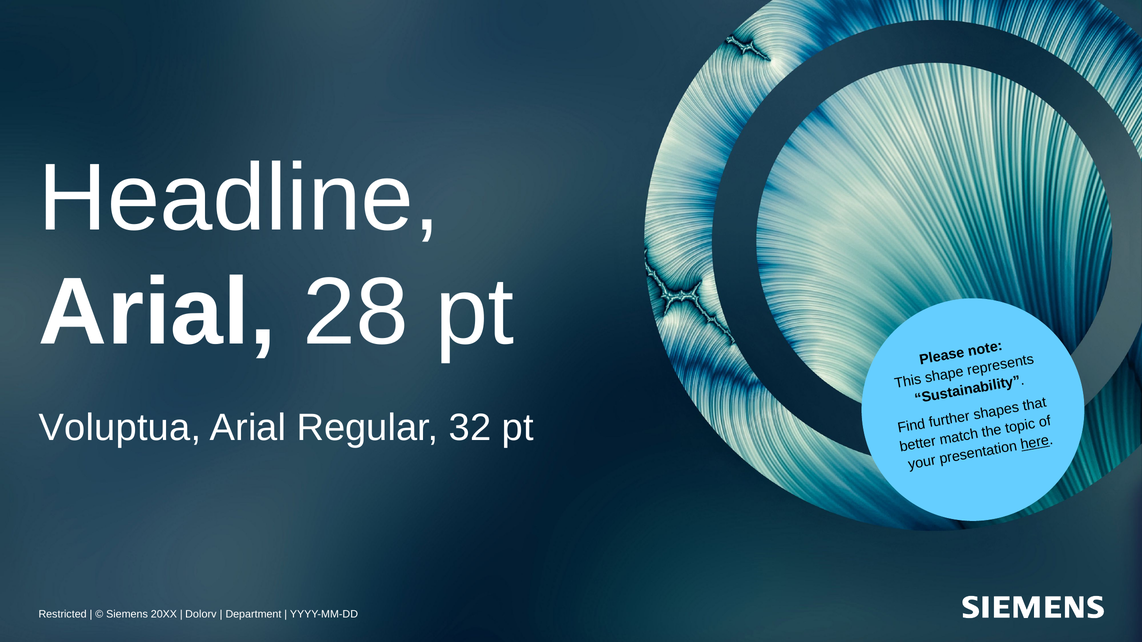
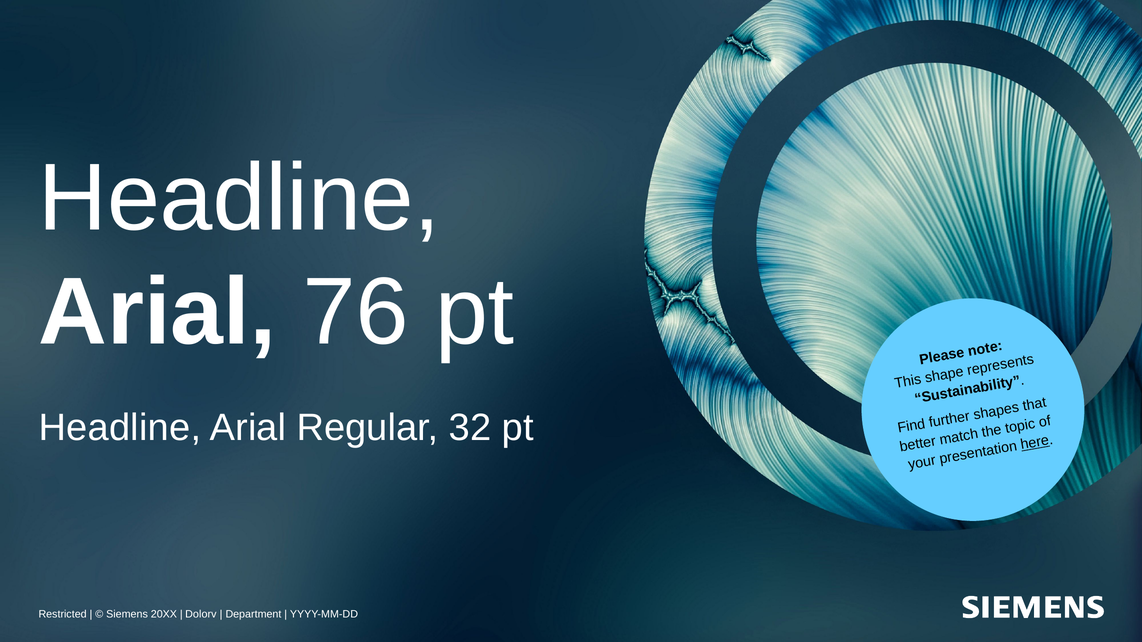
28: 28 -> 76
Voluptua at (120, 428): Voluptua -> Headline
